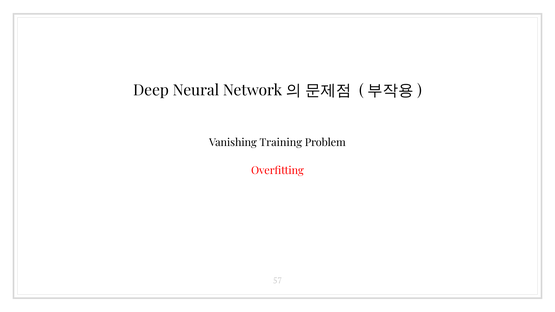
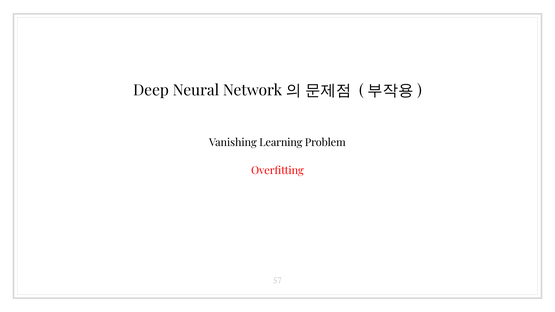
Training: Training -> Learning
